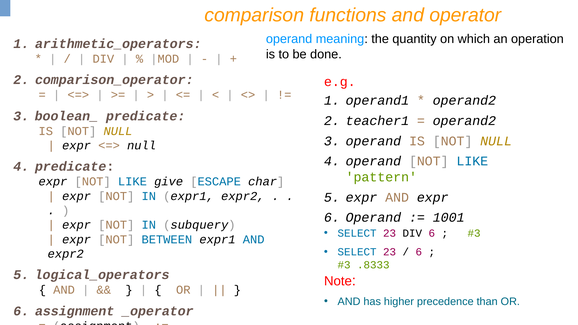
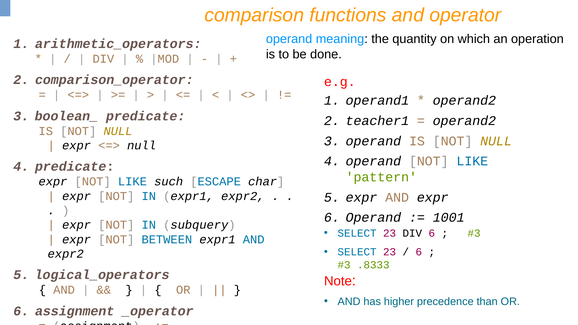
give: give -> such
